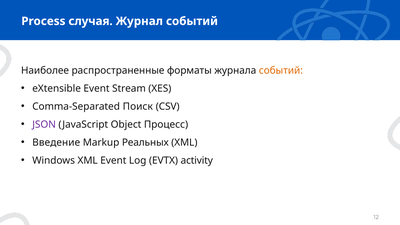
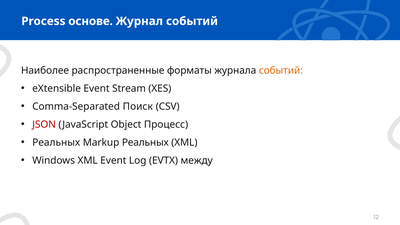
случая: случая -> основе
JSON colour: purple -> red
Введение at (56, 142): Введение -> Реальных
activity: activity -> между
